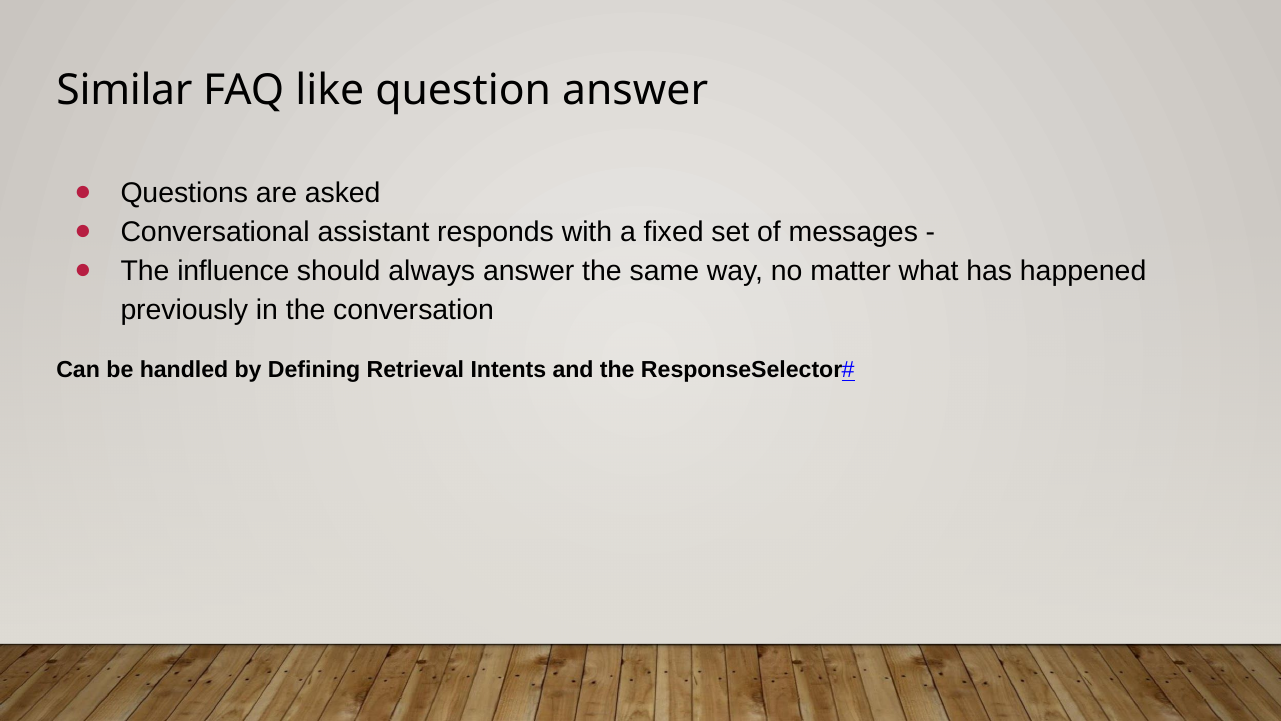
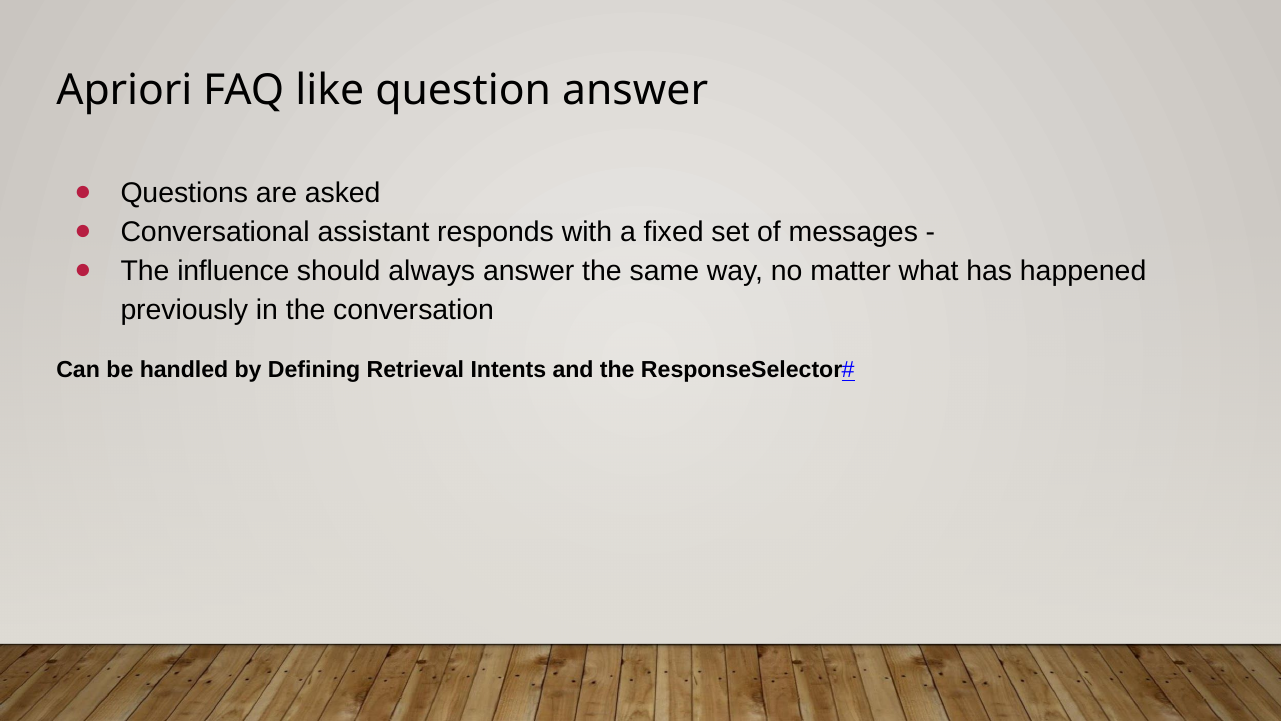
Similar: Similar -> Apriori
